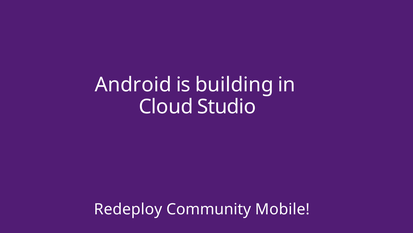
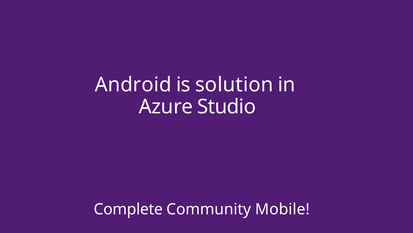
building: building -> solution
Cloud: Cloud -> Azure
Redeploy: Redeploy -> Complete
